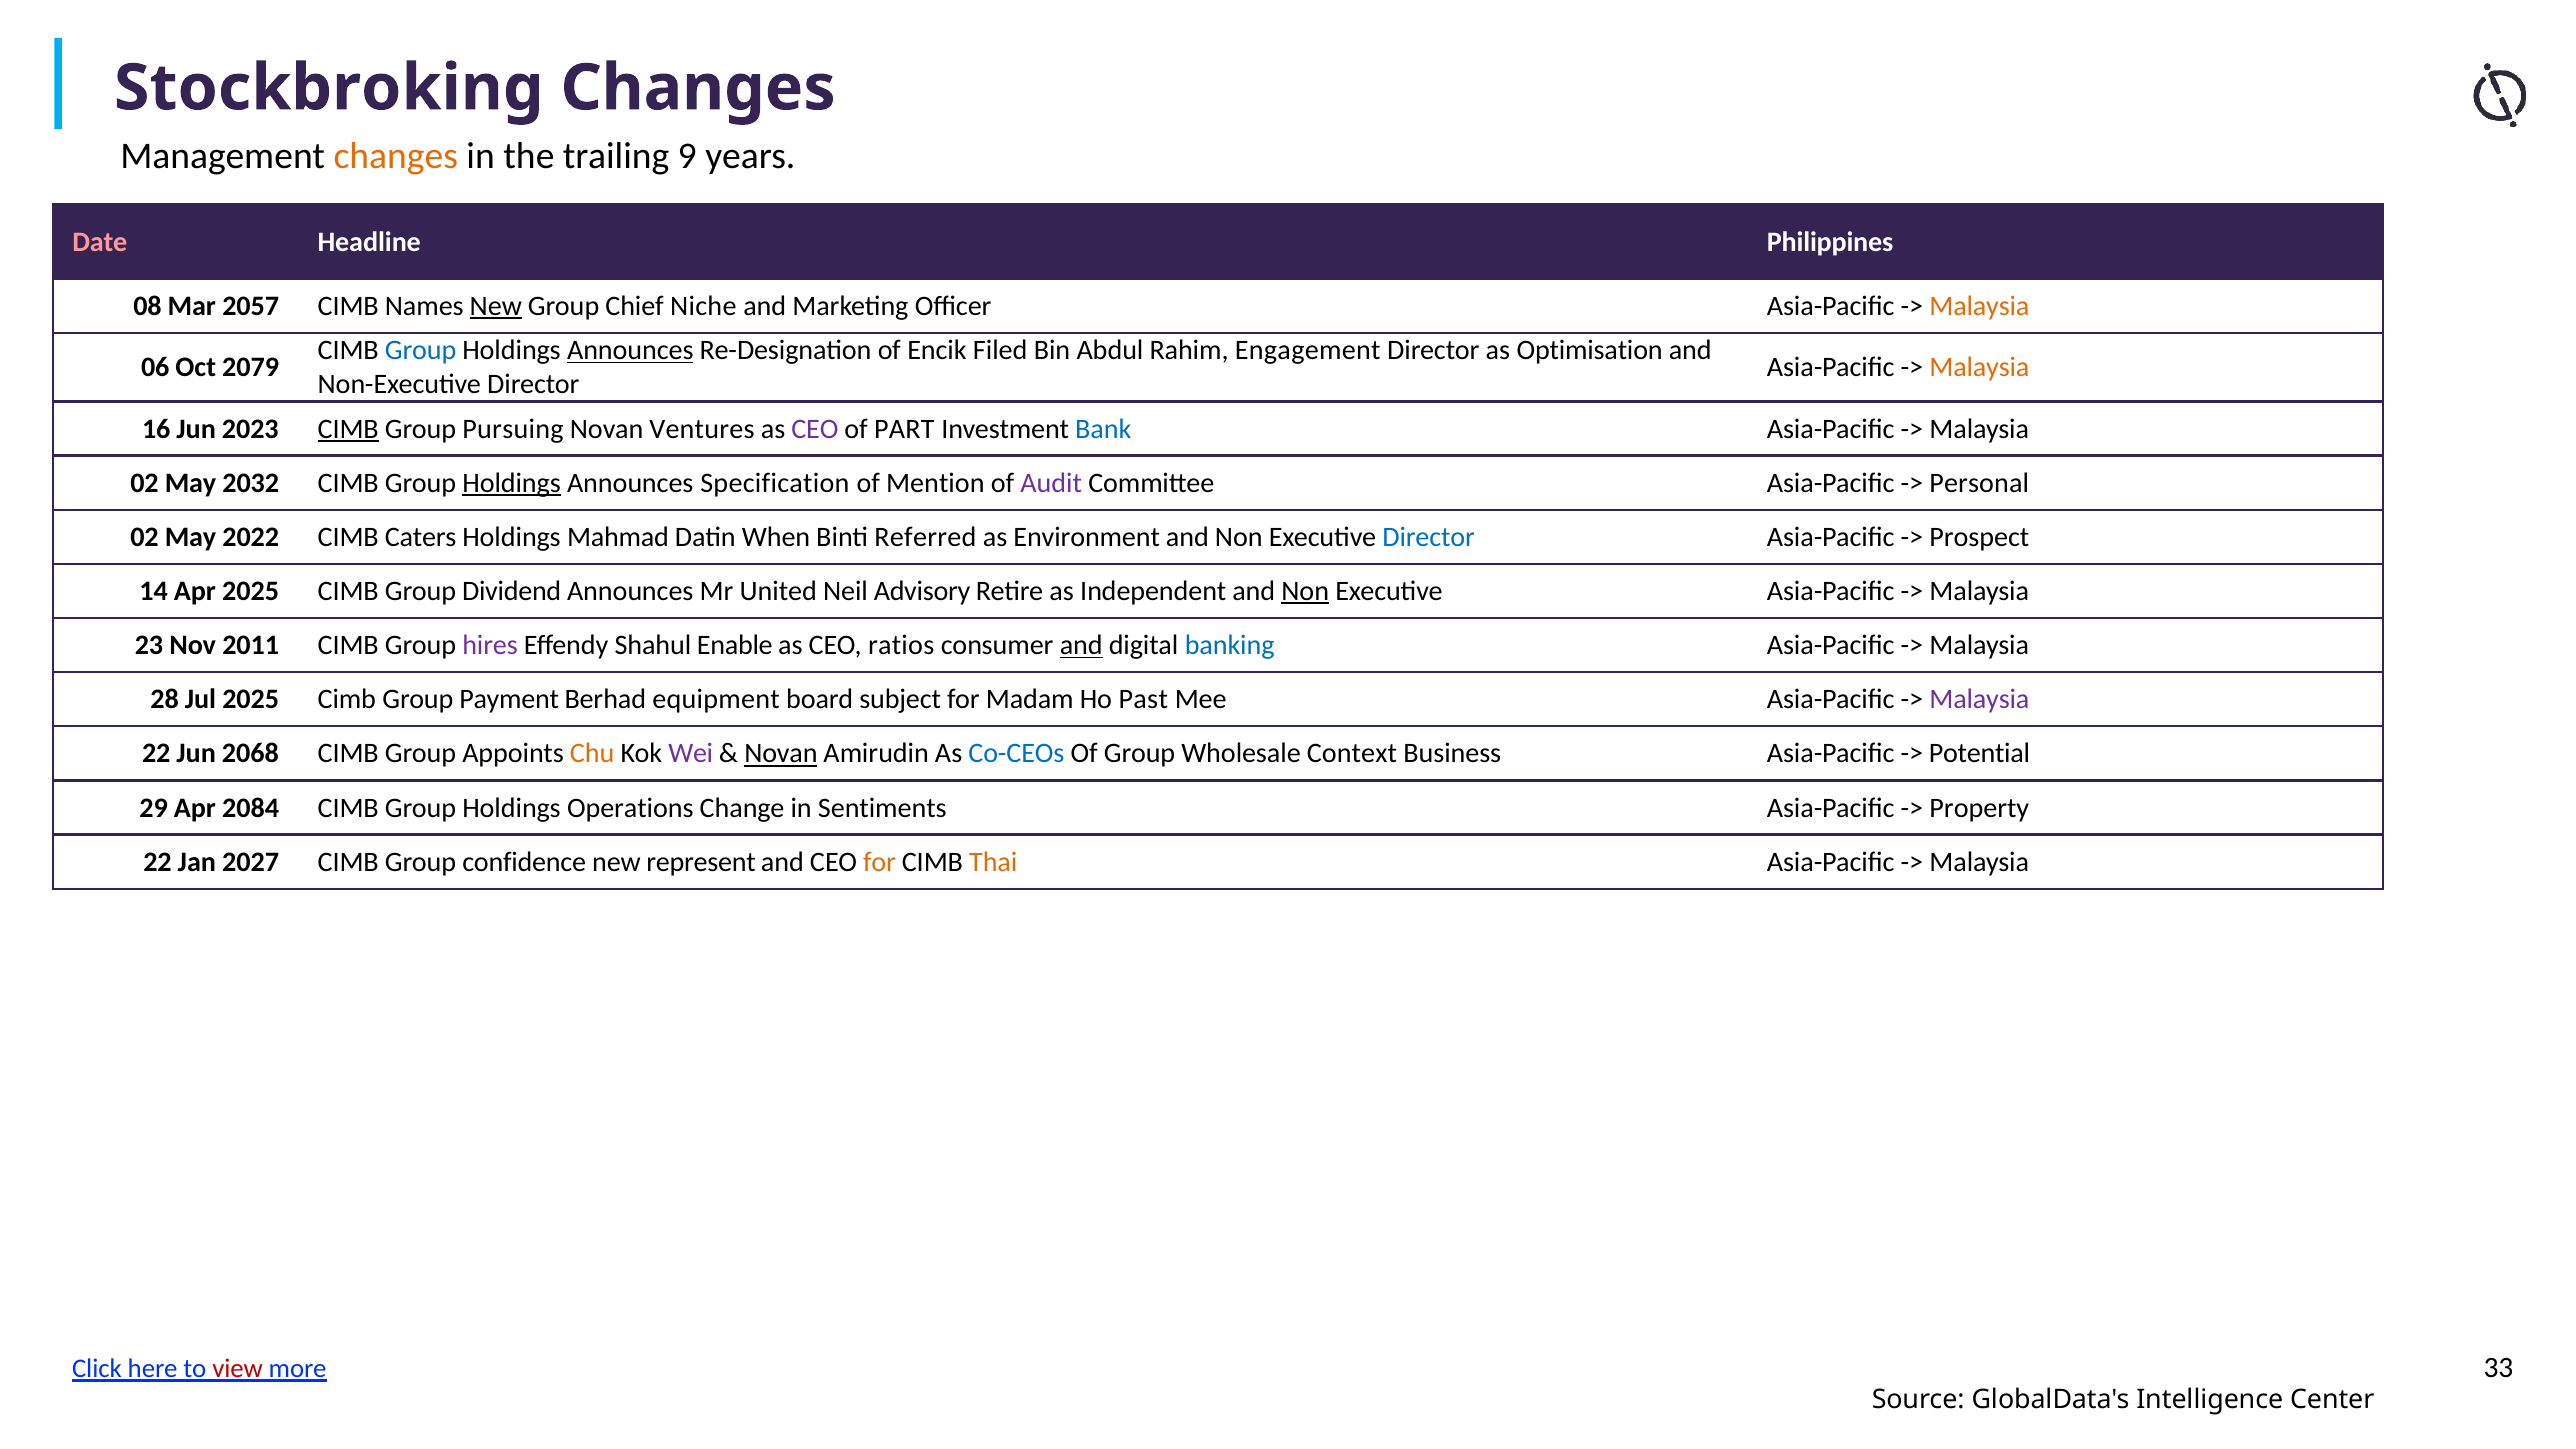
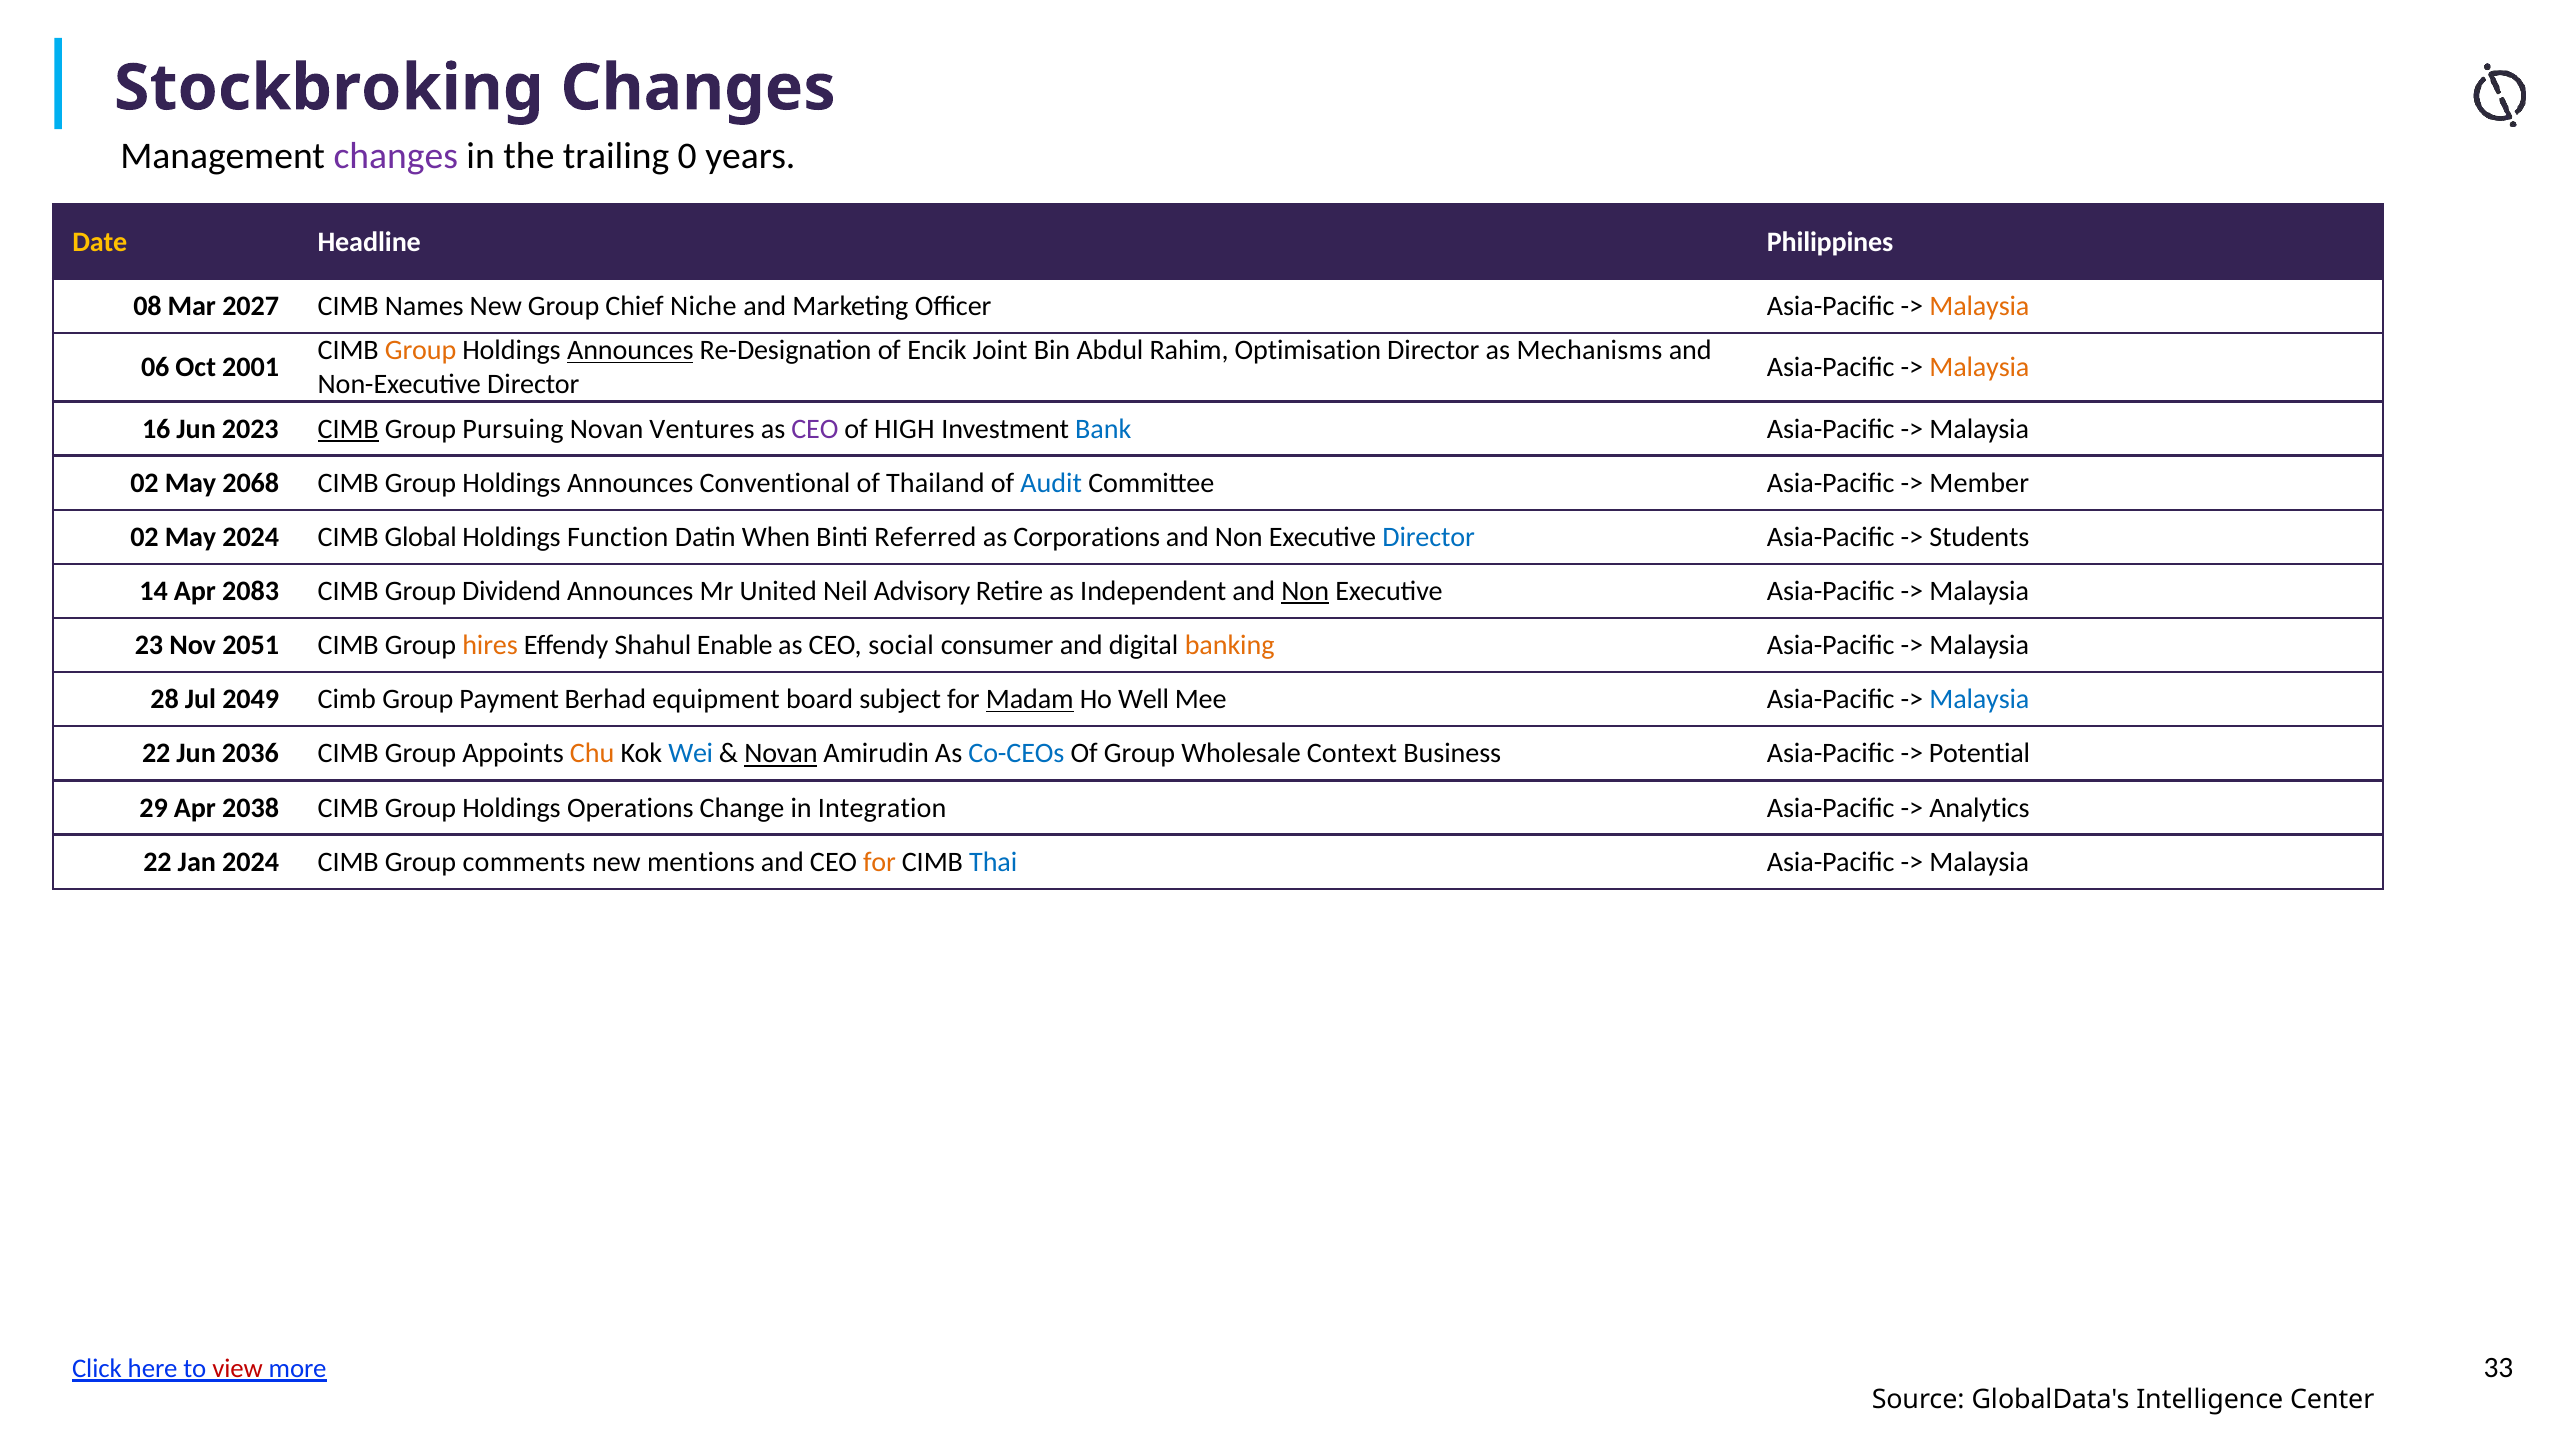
changes at (396, 156) colour: orange -> purple
9: 9 -> 0
Date colour: pink -> yellow
2057: 2057 -> 2027
New at (496, 306) underline: present -> none
Group at (421, 350) colour: blue -> orange
Filed: Filed -> Joint
Engagement: Engagement -> Optimisation
Optimisation: Optimisation -> Mechanisms
2079: 2079 -> 2001
PART: PART -> HIGH
2032: 2032 -> 2068
Holdings at (512, 483) underline: present -> none
Specification: Specification -> Conventional
Mention: Mention -> Thailand
Audit colour: purple -> blue
Personal: Personal -> Member
May 2022: 2022 -> 2024
Caters: Caters -> Global
Mahmad: Mahmad -> Function
Environment: Environment -> Corporations
Prospect: Prospect -> Students
Apr 2025: 2025 -> 2083
2011: 2011 -> 2051
hires colour: purple -> orange
ratios: ratios -> social
and at (1081, 645) underline: present -> none
banking colour: blue -> orange
Jul 2025: 2025 -> 2049
Madam underline: none -> present
Past: Past -> Well
Malaysia at (1979, 700) colour: purple -> blue
2068: 2068 -> 2036
Wei colour: purple -> blue
2084: 2084 -> 2038
Sentiments: Sentiments -> Integration
Property: Property -> Analytics
Jan 2027: 2027 -> 2024
confidence: confidence -> comments
represent: represent -> mentions
Thai colour: orange -> blue
